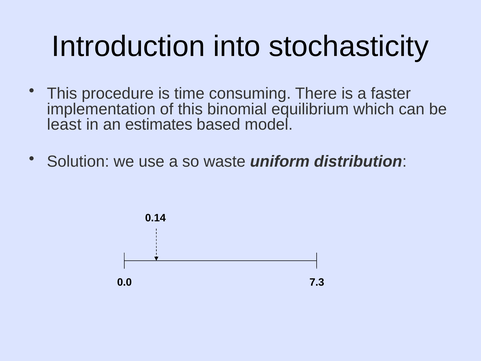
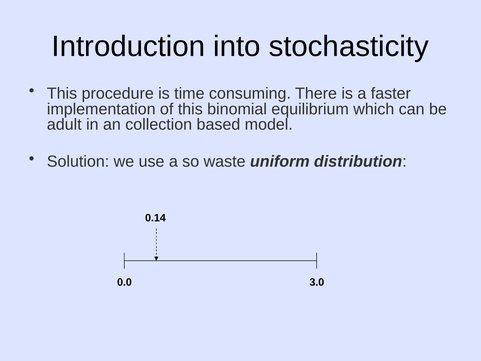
least: least -> adult
estimates: estimates -> collection
7.3: 7.3 -> 3.0
